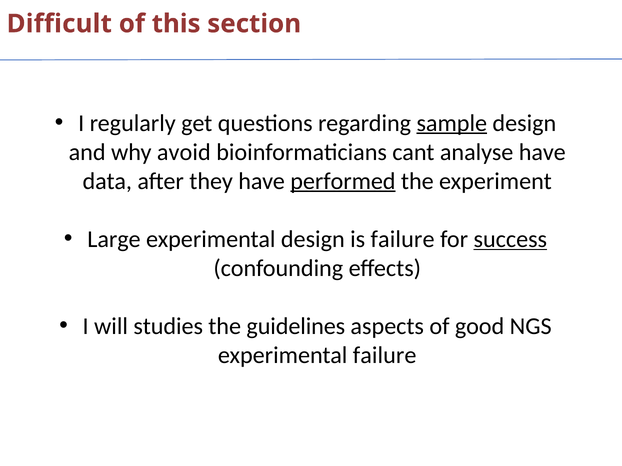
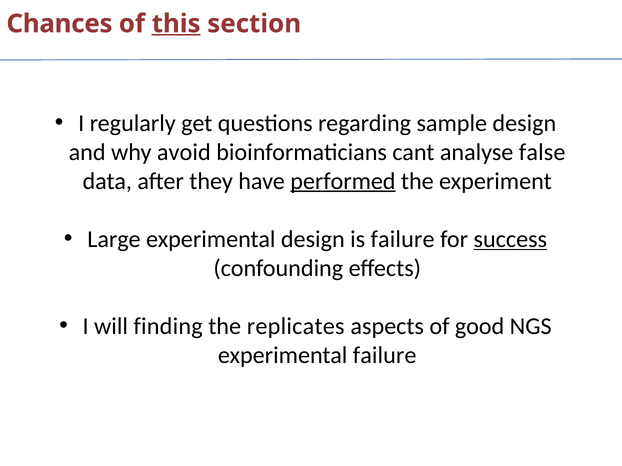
Difficult: Difficult -> Chances
this underline: none -> present
sample underline: present -> none
analyse have: have -> false
studies: studies -> finding
guidelines: guidelines -> replicates
